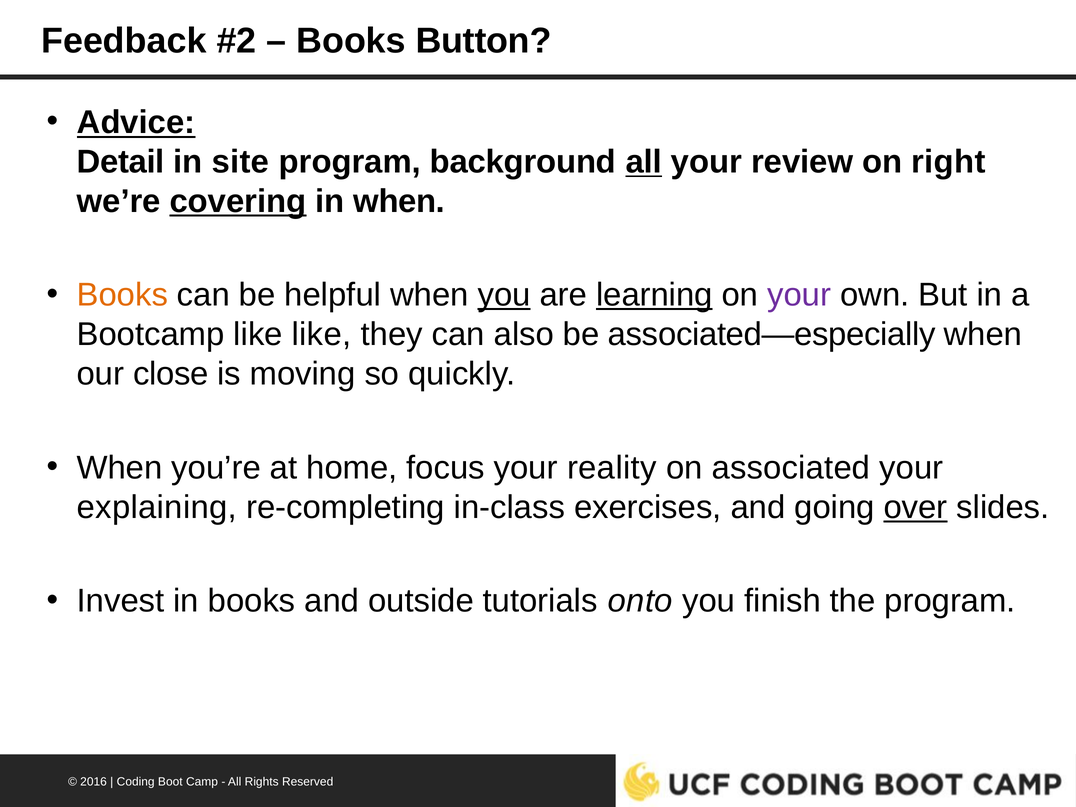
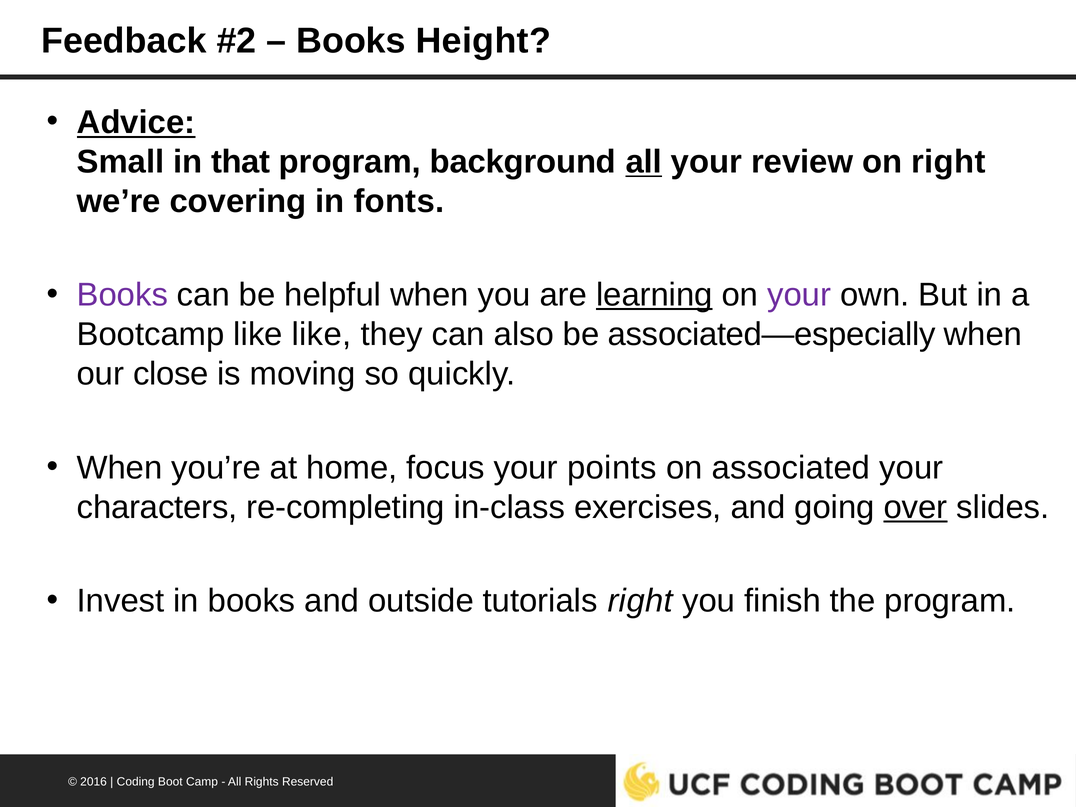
Button: Button -> Height
Detail: Detail -> Small
site: site -> that
covering underline: present -> none
in when: when -> fonts
Books at (122, 295) colour: orange -> purple
you at (504, 295) underline: present -> none
reality: reality -> points
explaining: explaining -> characters
tutorials onto: onto -> right
